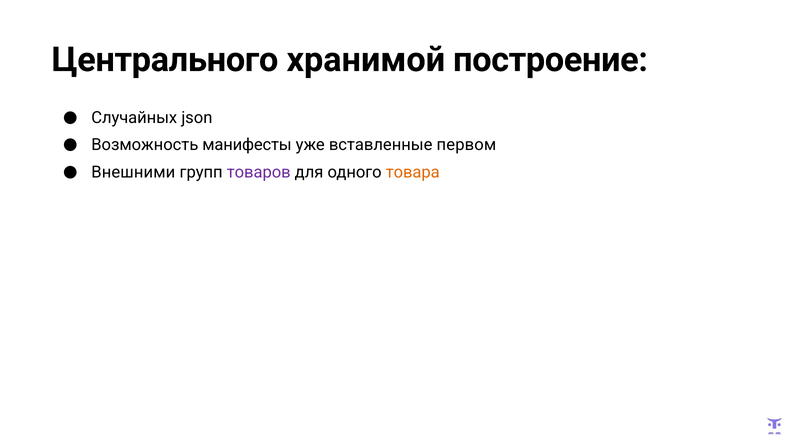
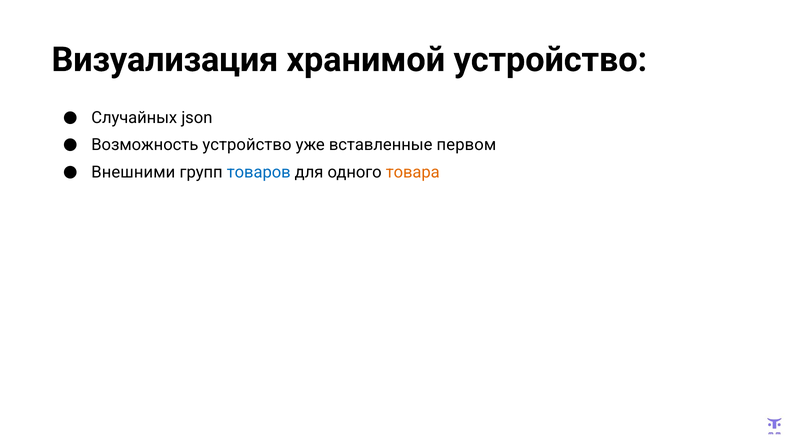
Центрального: Центрального -> Визуализация
хранимой построение: построение -> устройство
Возможность манифесты: манифесты -> устройство
товаров colour: purple -> blue
